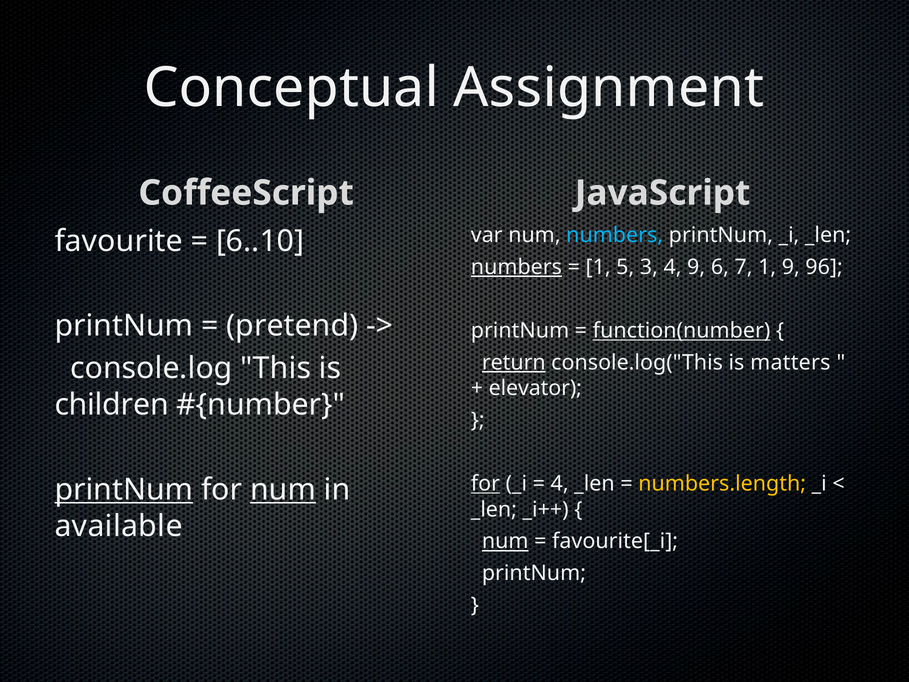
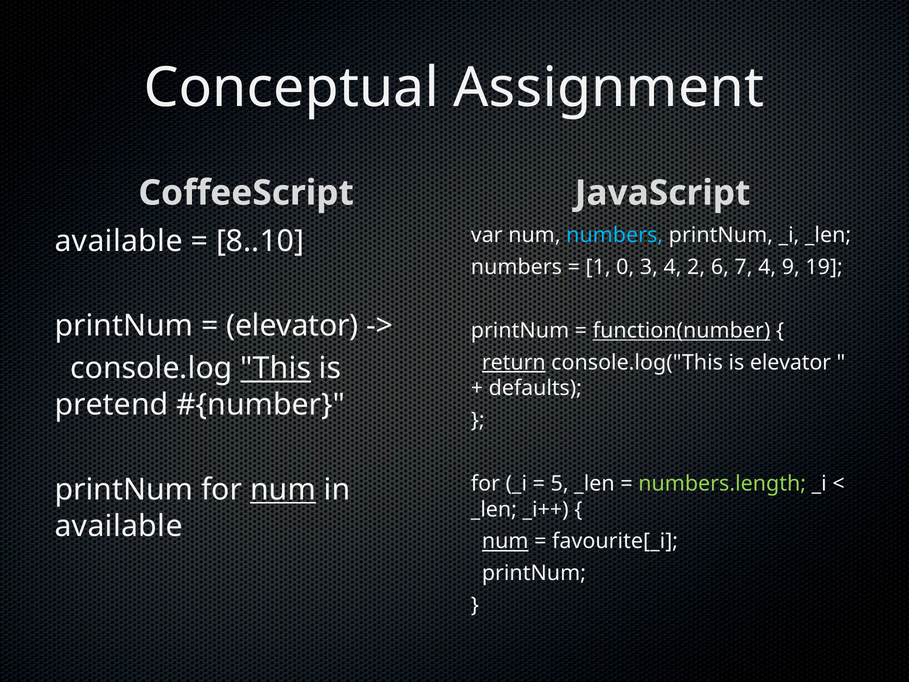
favourite at (119, 241): favourite -> available
6..10: 6..10 -> 8..10
numbers at (516, 267) underline: present -> none
5: 5 -> 0
4 9: 9 -> 2
7 1: 1 -> 4
96: 96 -> 19
pretend at (292, 326): pretend -> elevator
is matters: matters -> elevator
This underline: none -> present
elevator: elevator -> defaults
children: children -> pretend
for at (485, 484) underline: present -> none
4 at (560, 484): 4 -> 5
numbers.length colour: yellow -> light green
printNum at (124, 489) underline: present -> none
